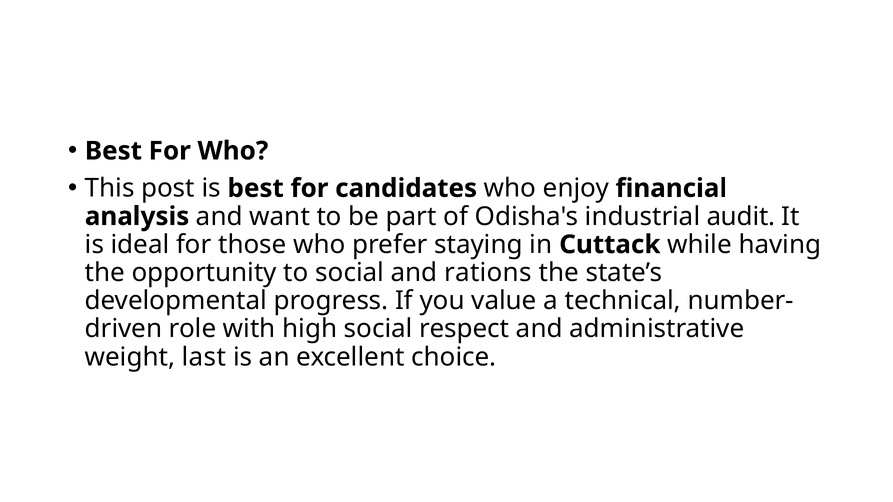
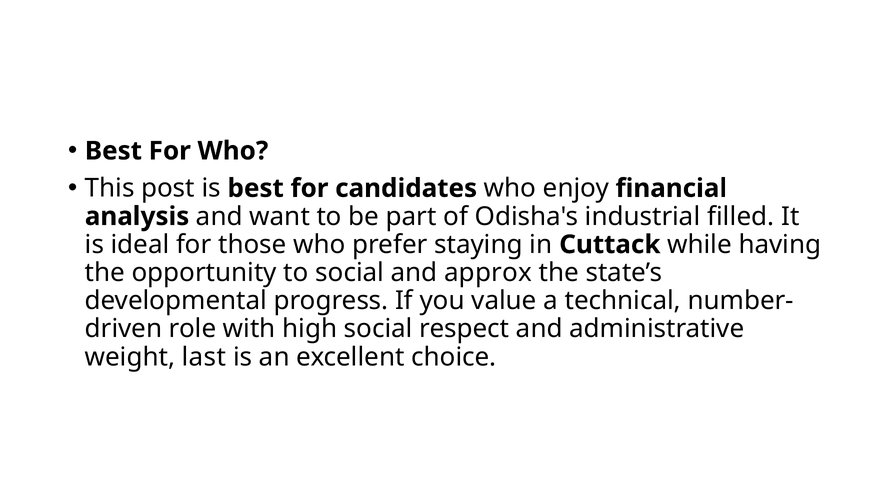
audit: audit -> filled
rations: rations -> approx
